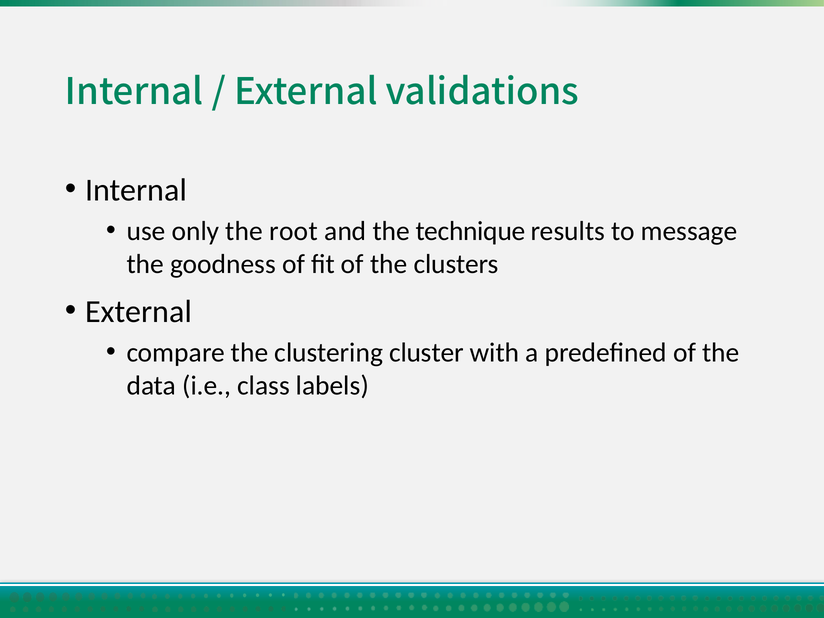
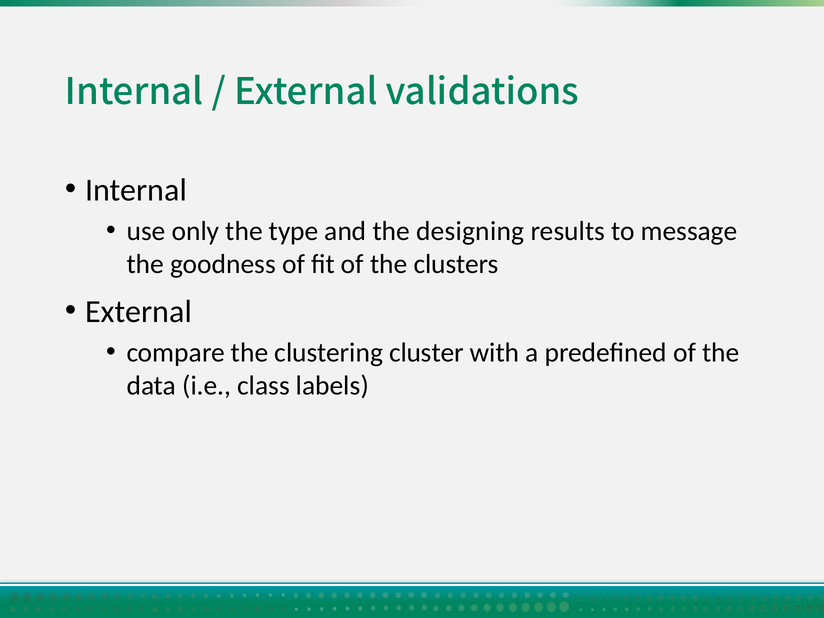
root: root -> type
technique: technique -> designing
